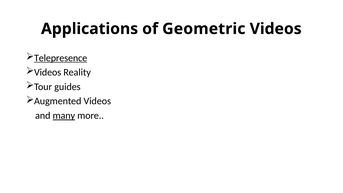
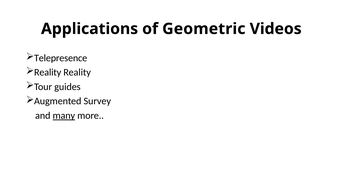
Telepresence underline: present -> none
Videos at (48, 72): Videos -> Reality
Augmented Videos: Videos -> Survey
